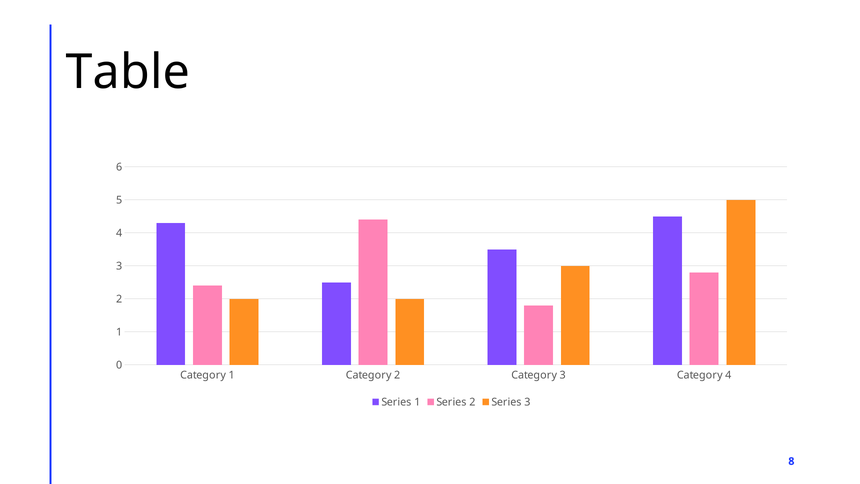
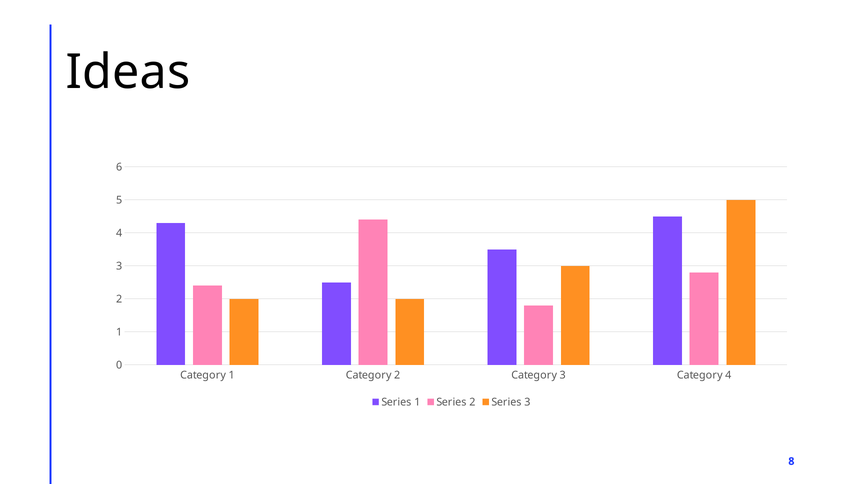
Table: Table -> Ideas
